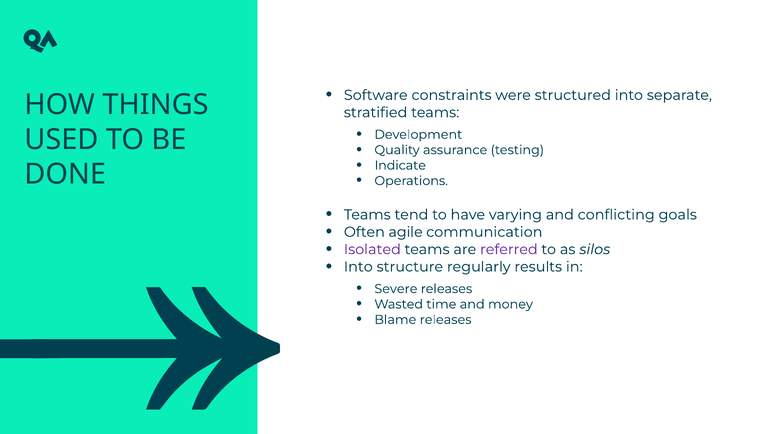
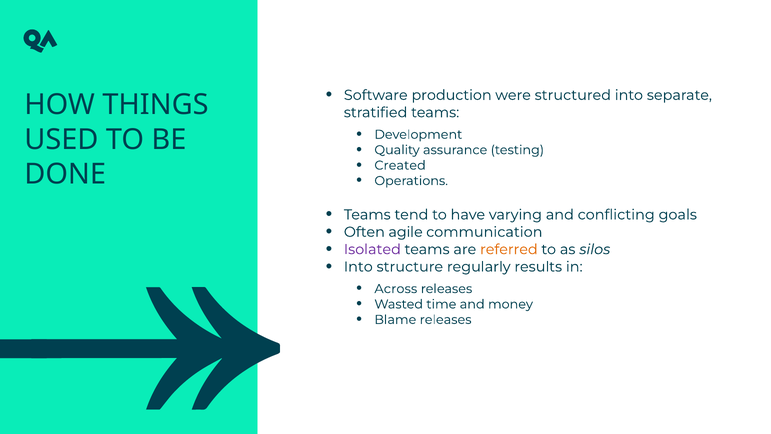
constraints: constraints -> production
Indicate: Indicate -> Created
referred colour: purple -> orange
Severe: Severe -> Across
